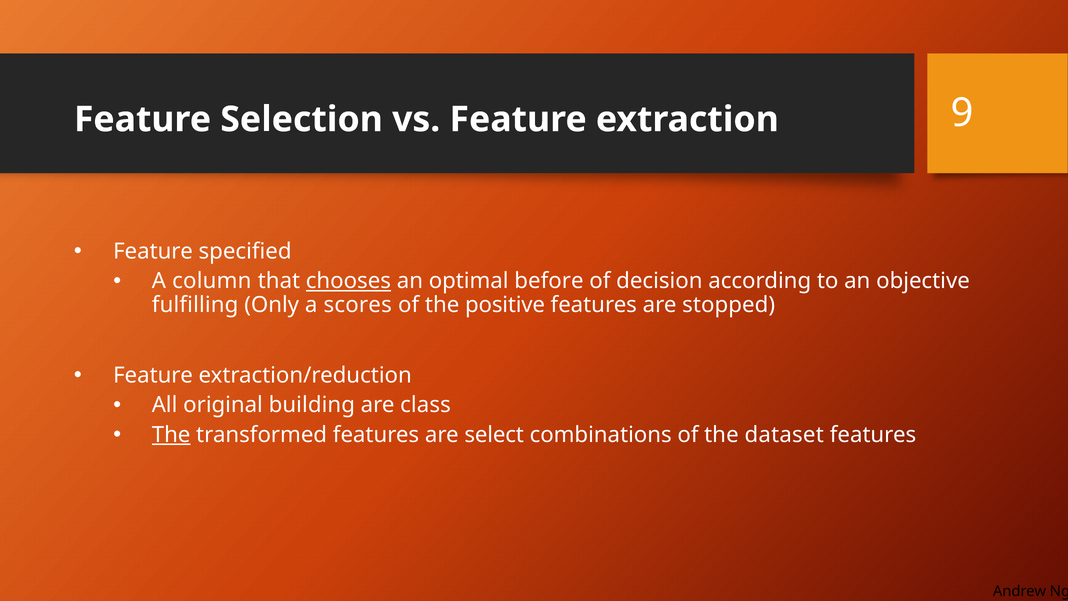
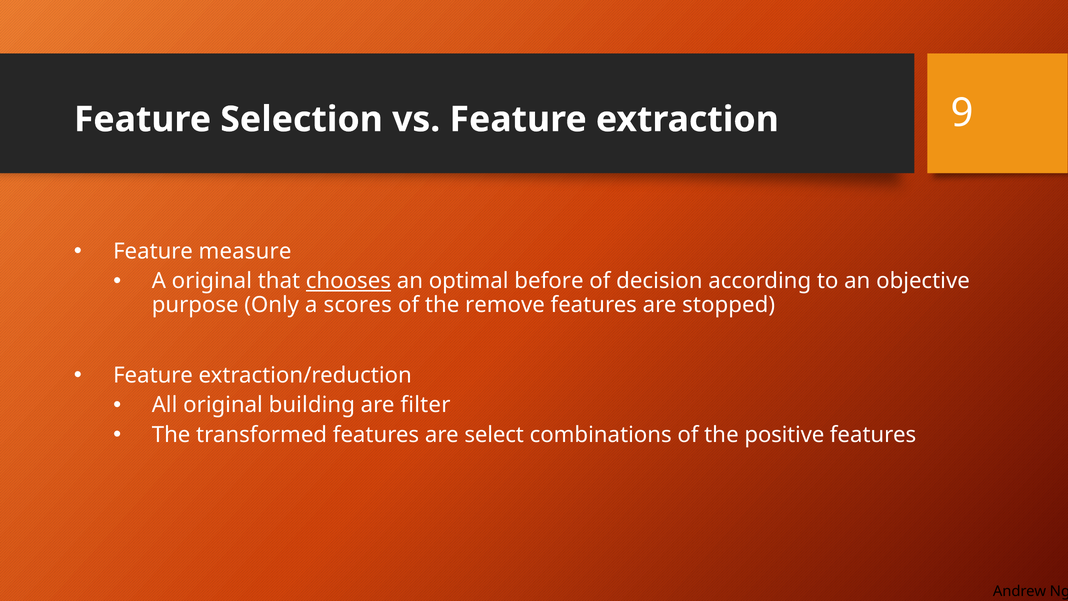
specified: specified -> measure
A column: column -> original
fulfilling: fulfilling -> purpose
positive: positive -> remove
class: class -> filter
The at (171, 435) underline: present -> none
dataset: dataset -> positive
